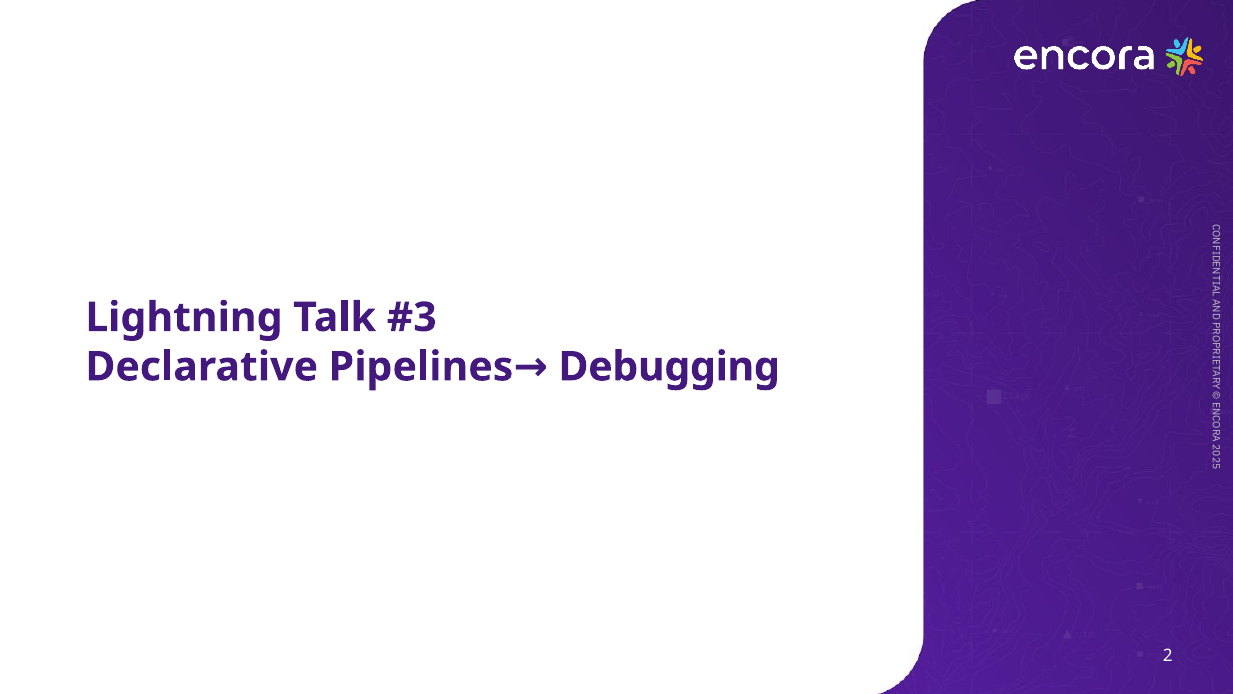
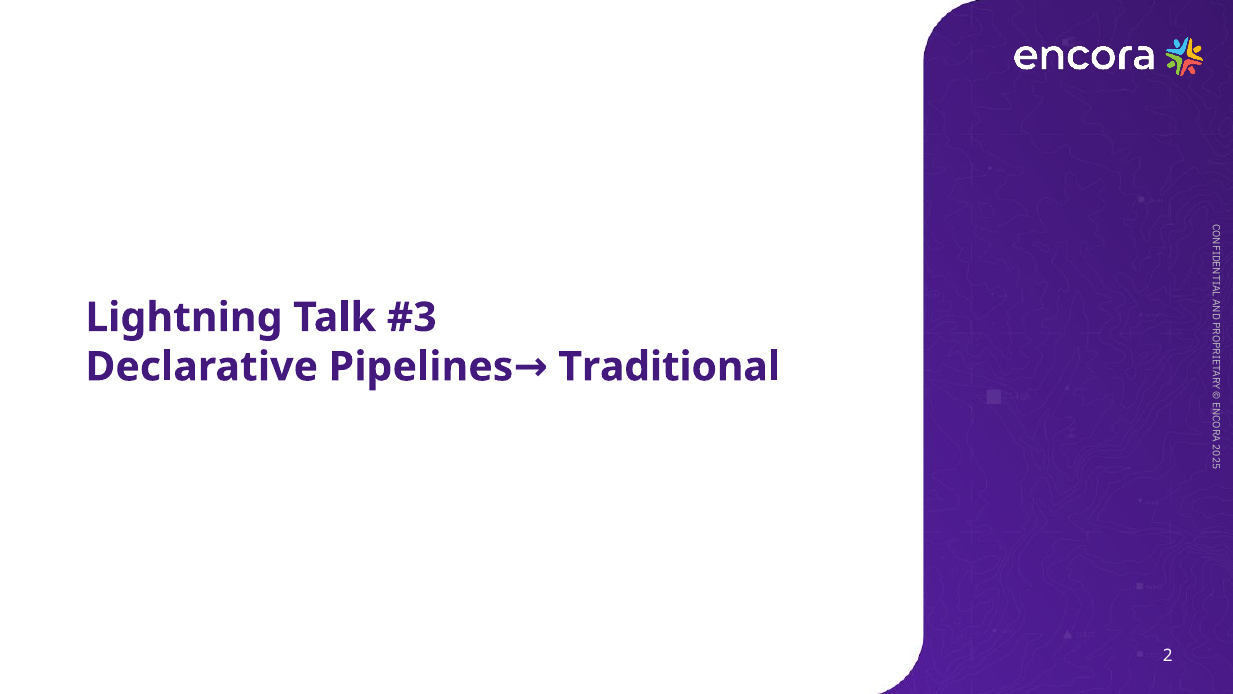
Debugging: Debugging -> Traditional
